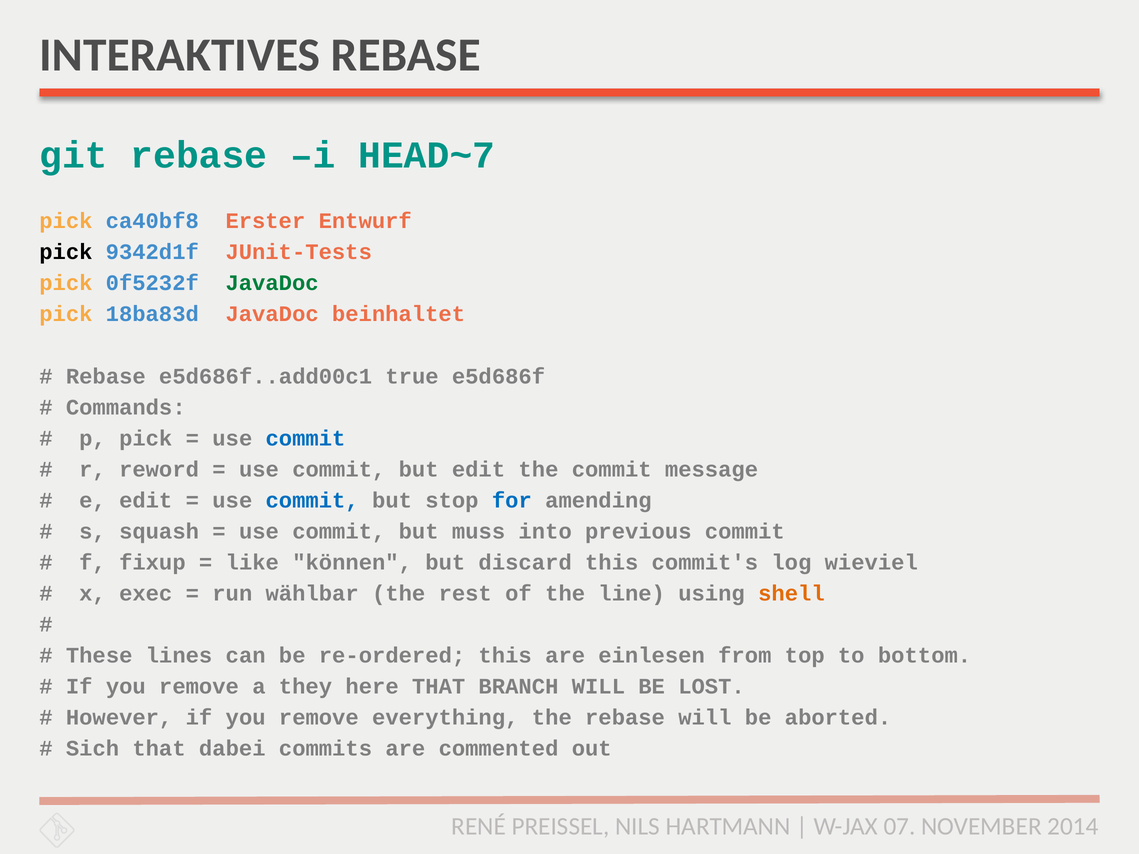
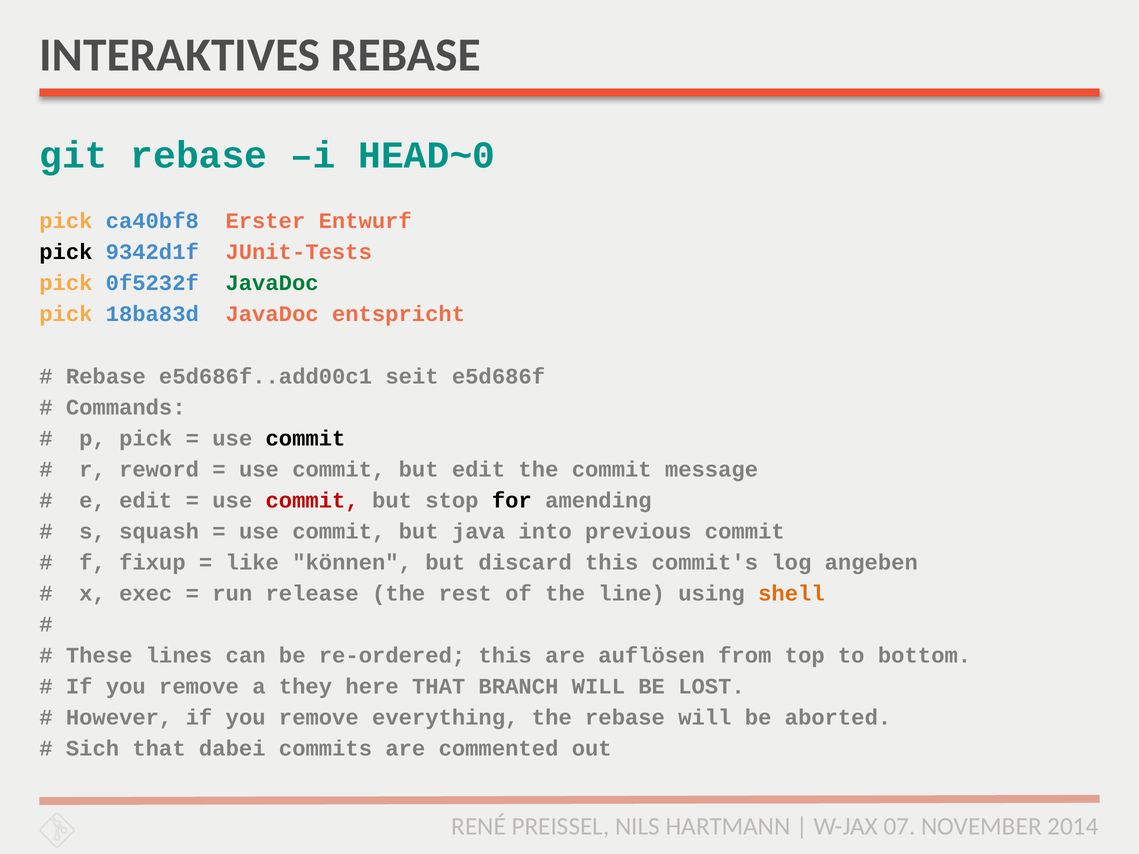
HEAD~7: HEAD~7 -> HEAD~0
beinhaltet: beinhaltet -> entspricht
true: true -> seit
commit at (305, 438) colour: blue -> black
commit at (312, 500) colour: blue -> red
for colour: blue -> black
muss: muss -> java
wieviel: wieviel -> angeben
wählbar: wählbar -> release
einlesen: einlesen -> auflösen
